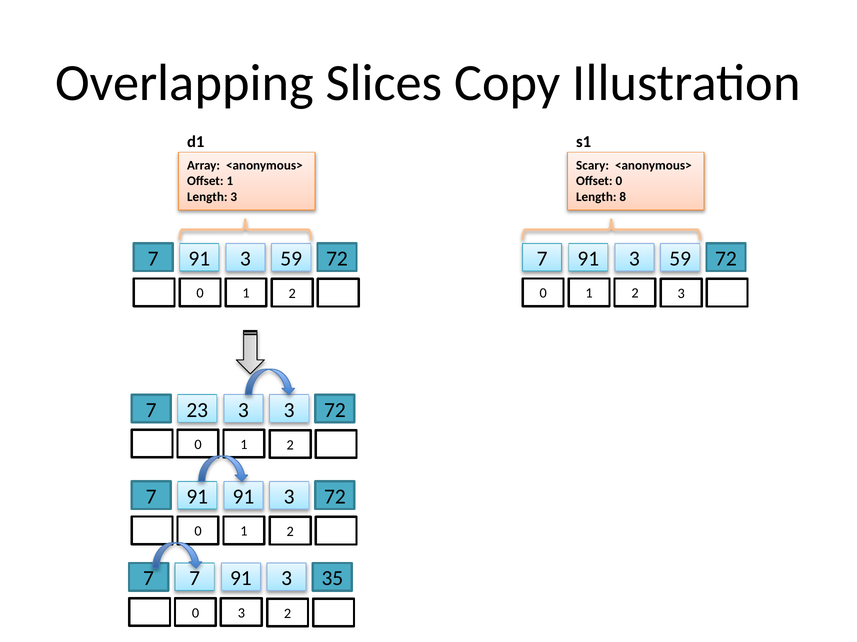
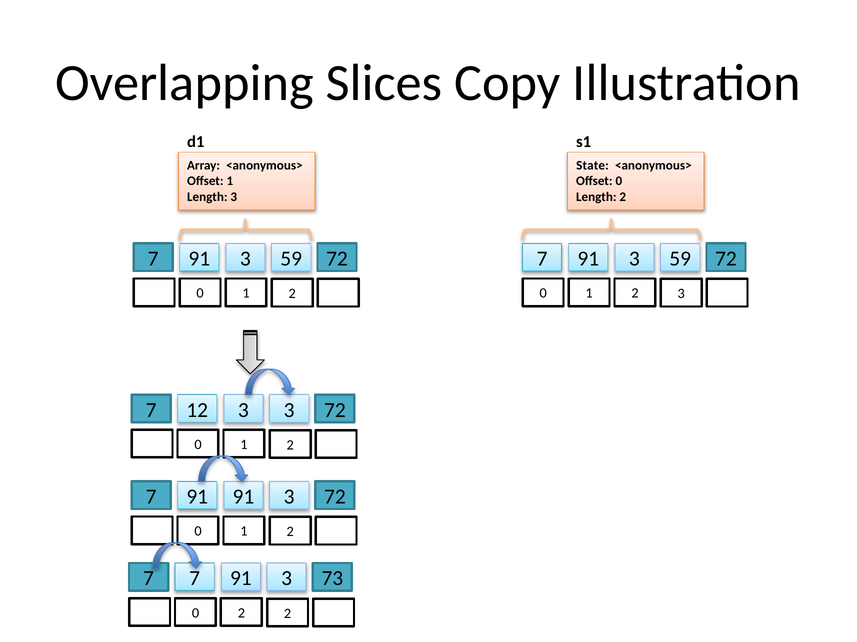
Scary: Scary -> State
Length 8: 8 -> 2
23: 23 -> 12
35: 35 -> 73
0 3: 3 -> 2
